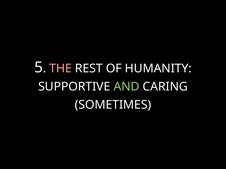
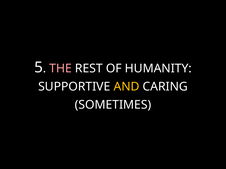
AND colour: light green -> yellow
